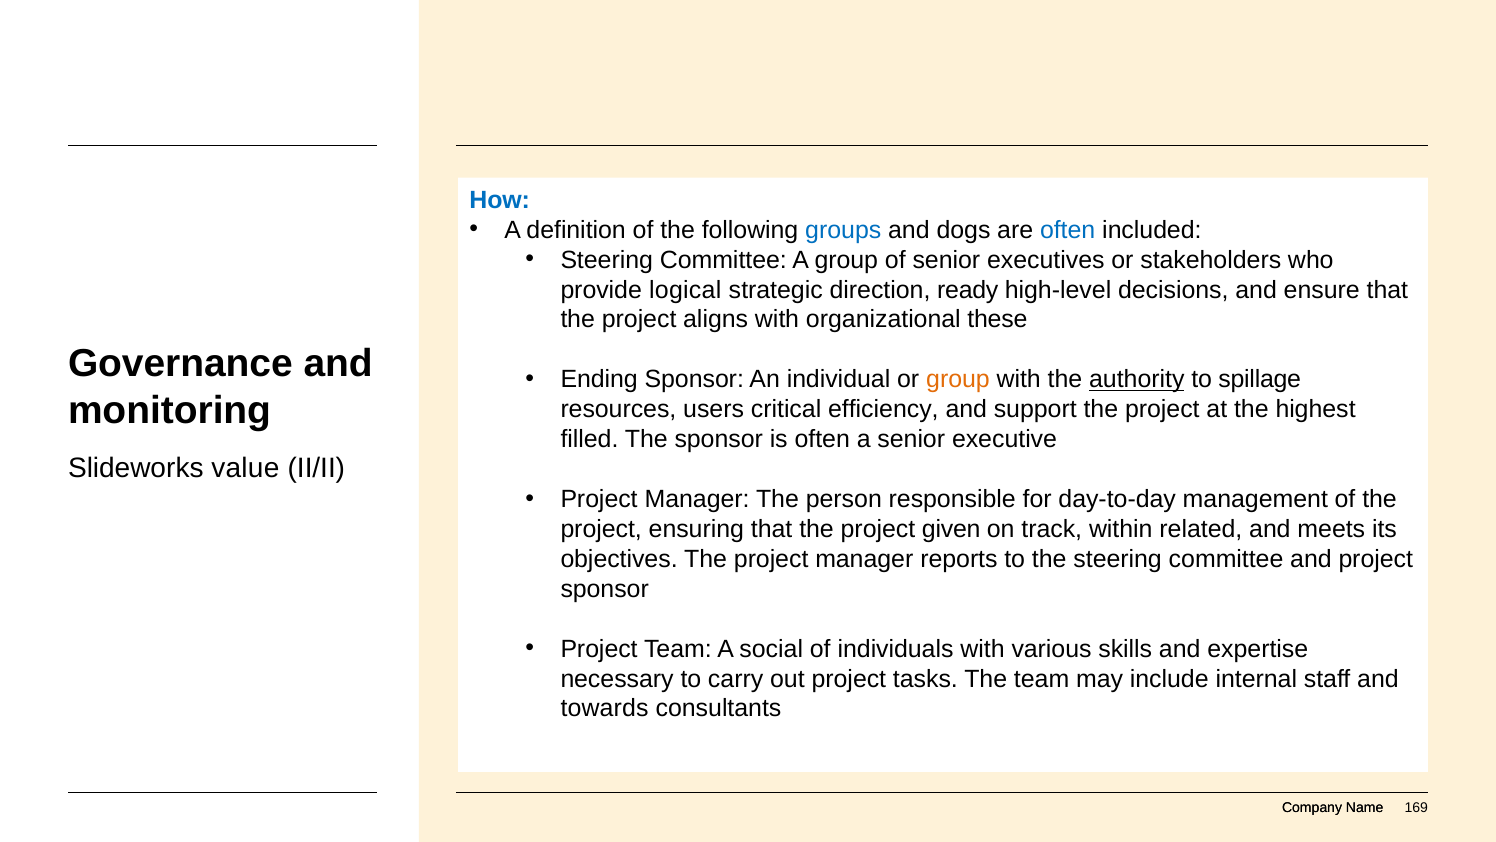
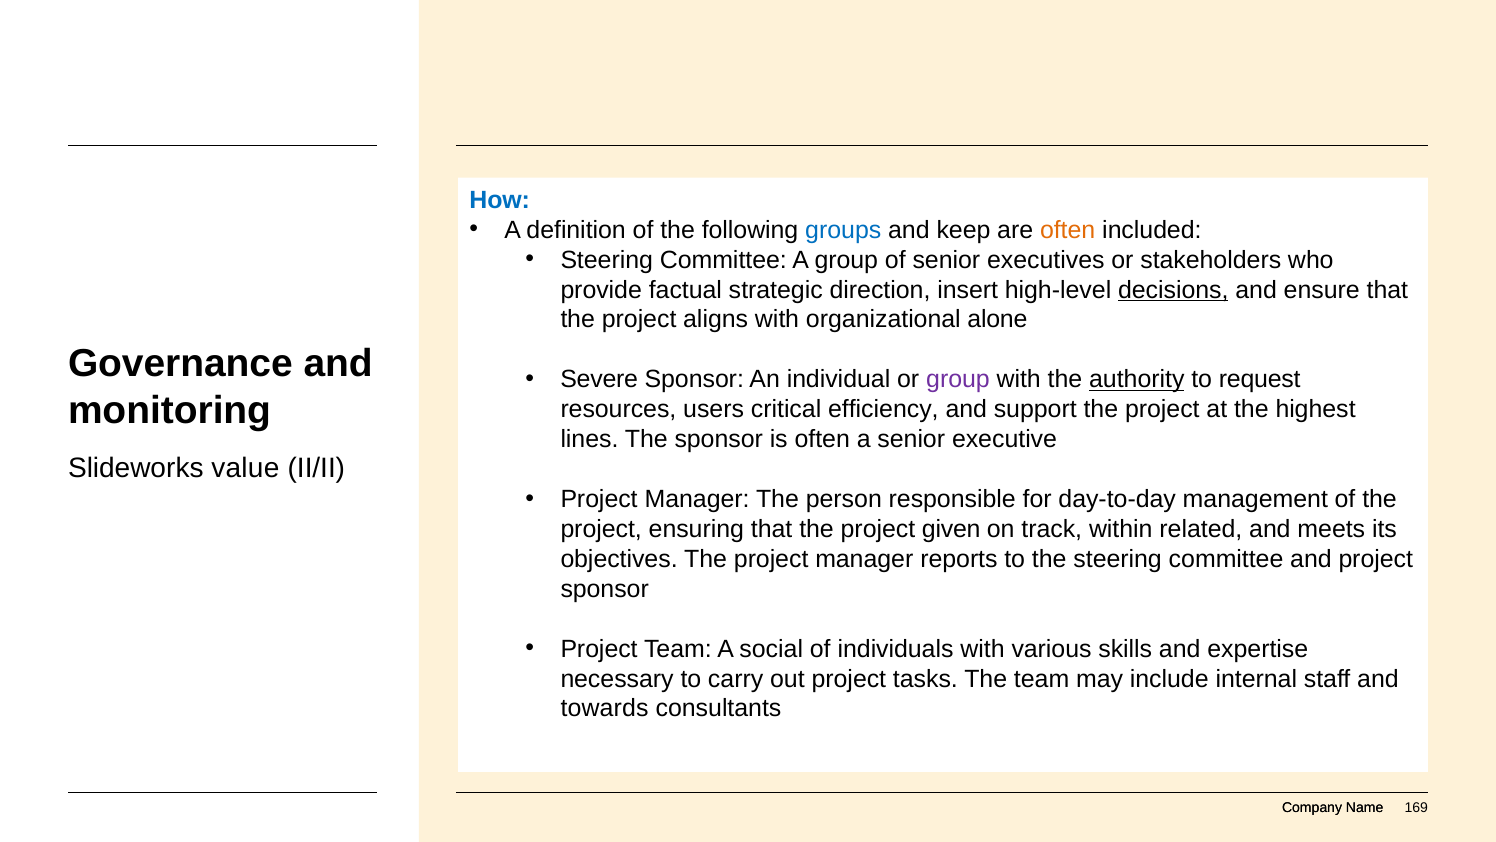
dogs: dogs -> keep
often at (1068, 230) colour: blue -> orange
logical: logical -> factual
ready: ready -> insert
decisions underline: none -> present
these: these -> alone
Ending: Ending -> Severe
group at (958, 379) colour: orange -> purple
spillage: spillage -> request
filled: filled -> lines
